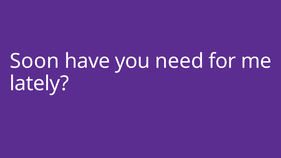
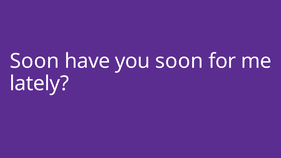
you need: need -> soon
